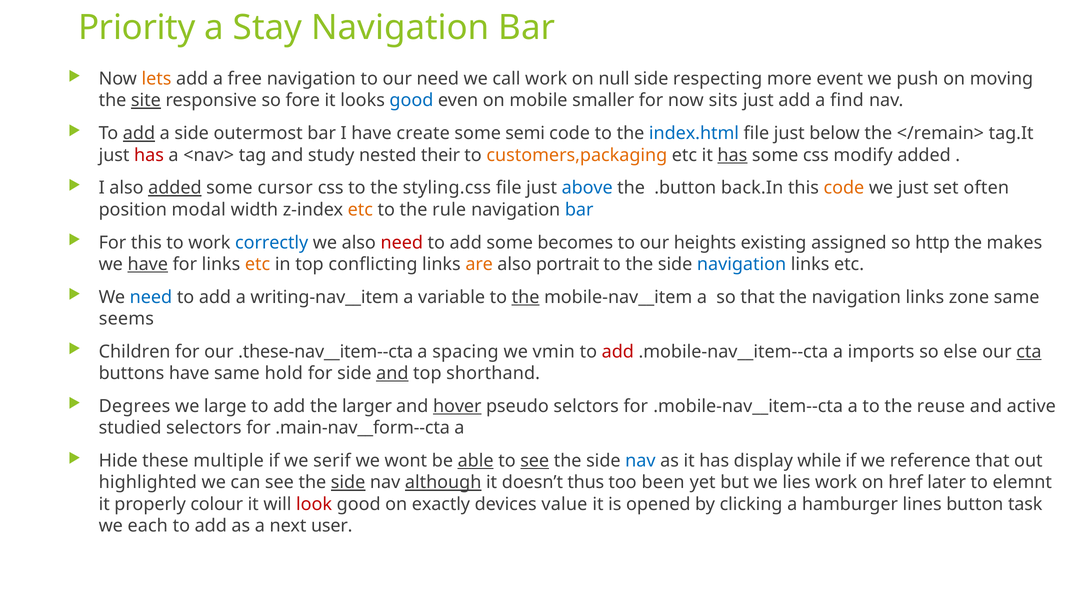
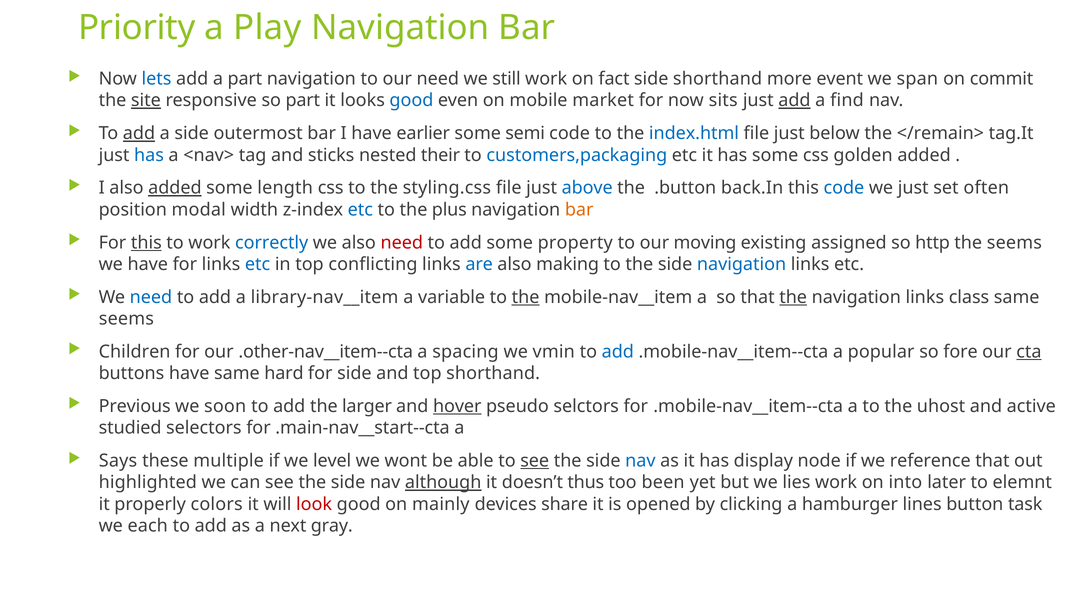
Stay: Stay -> Play
lets colour: orange -> blue
a free: free -> part
call: call -> still
null: null -> fact
side respecting: respecting -> shorthand
push: push -> span
moving: moving -> commit
so fore: fore -> part
smaller: smaller -> market
add at (794, 100) underline: none -> present
create: create -> earlier
has at (149, 155) colour: red -> blue
study: study -> sticks
customers,packaging colour: orange -> blue
has at (732, 155) underline: present -> none
modify: modify -> golden
cursor: cursor -> length
code at (844, 188) colour: orange -> blue
etc at (360, 210) colour: orange -> blue
rule: rule -> plus
bar at (579, 210) colour: blue -> orange
this at (146, 242) underline: none -> present
becomes: becomes -> property
heights: heights -> moving
the makes: makes -> seems
have at (148, 264) underline: present -> none
etc at (258, 264) colour: orange -> blue
are colour: orange -> blue
portrait: portrait -> making
writing-nav__item: writing-nav__item -> library-nav__item
the at (793, 297) underline: none -> present
zone: zone -> class
.these-nav__item--cta: .these-nav__item--cta -> .other-nav__item--cta
add at (618, 352) colour: red -> blue
imports: imports -> popular
else: else -> fore
hold: hold -> hard
and at (392, 373) underline: present -> none
Degrees: Degrees -> Previous
large: large -> soon
reuse: reuse -> uhost
.main-nav__form--cta: .main-nav__form--cta -> .main-nav__start--cta
Hide: Hide -> Says
serif: serif -> level
able underline: present -> none
while: while -> node
side at (348, 482) underline: present -> none
href: href -> into
colour: colour -> colors
exactly: exactly -> mainly
value: value -> share
user: user -> gray
